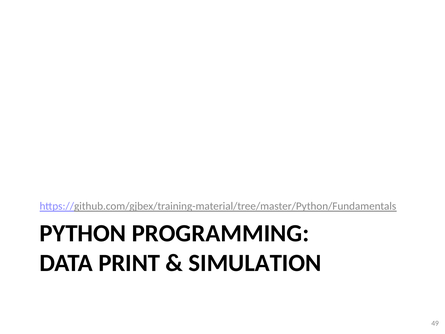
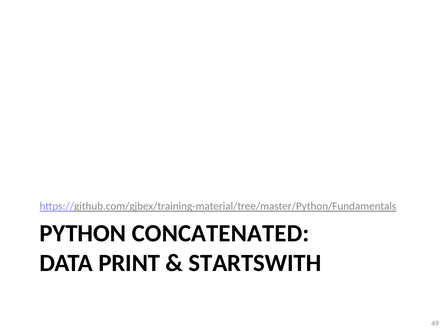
PROGRAMMING: PROGRAMMING -> CONCATENATED
SIMULATION: SIMULATION -> STARTSWITH
